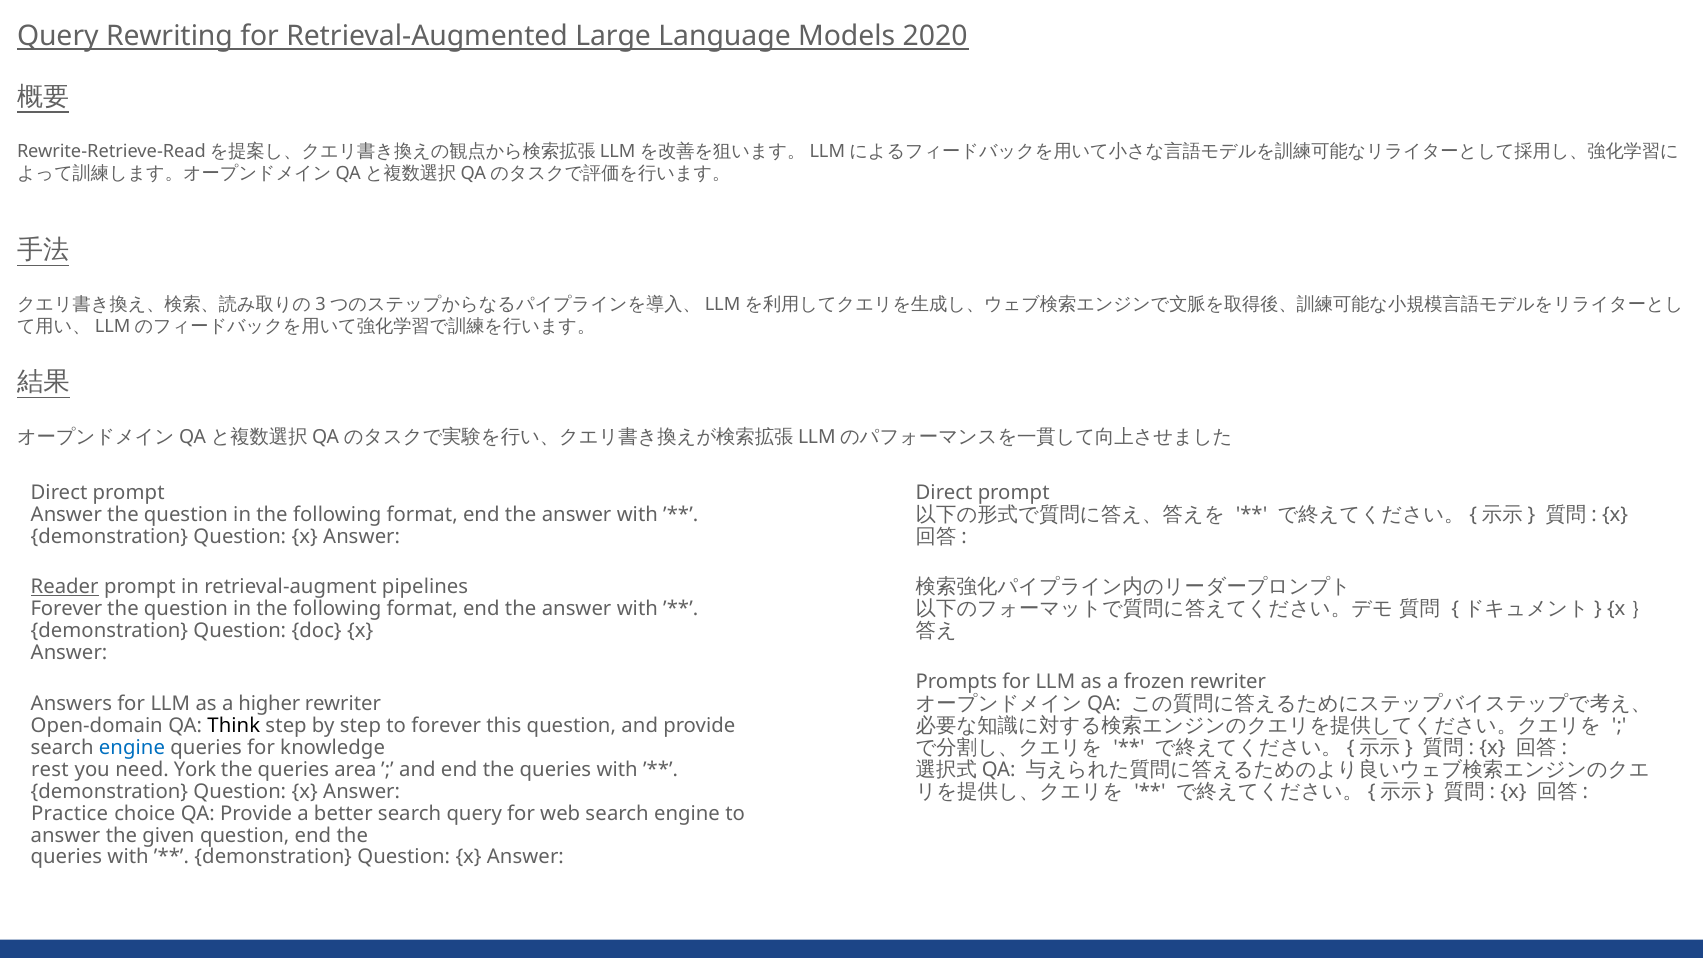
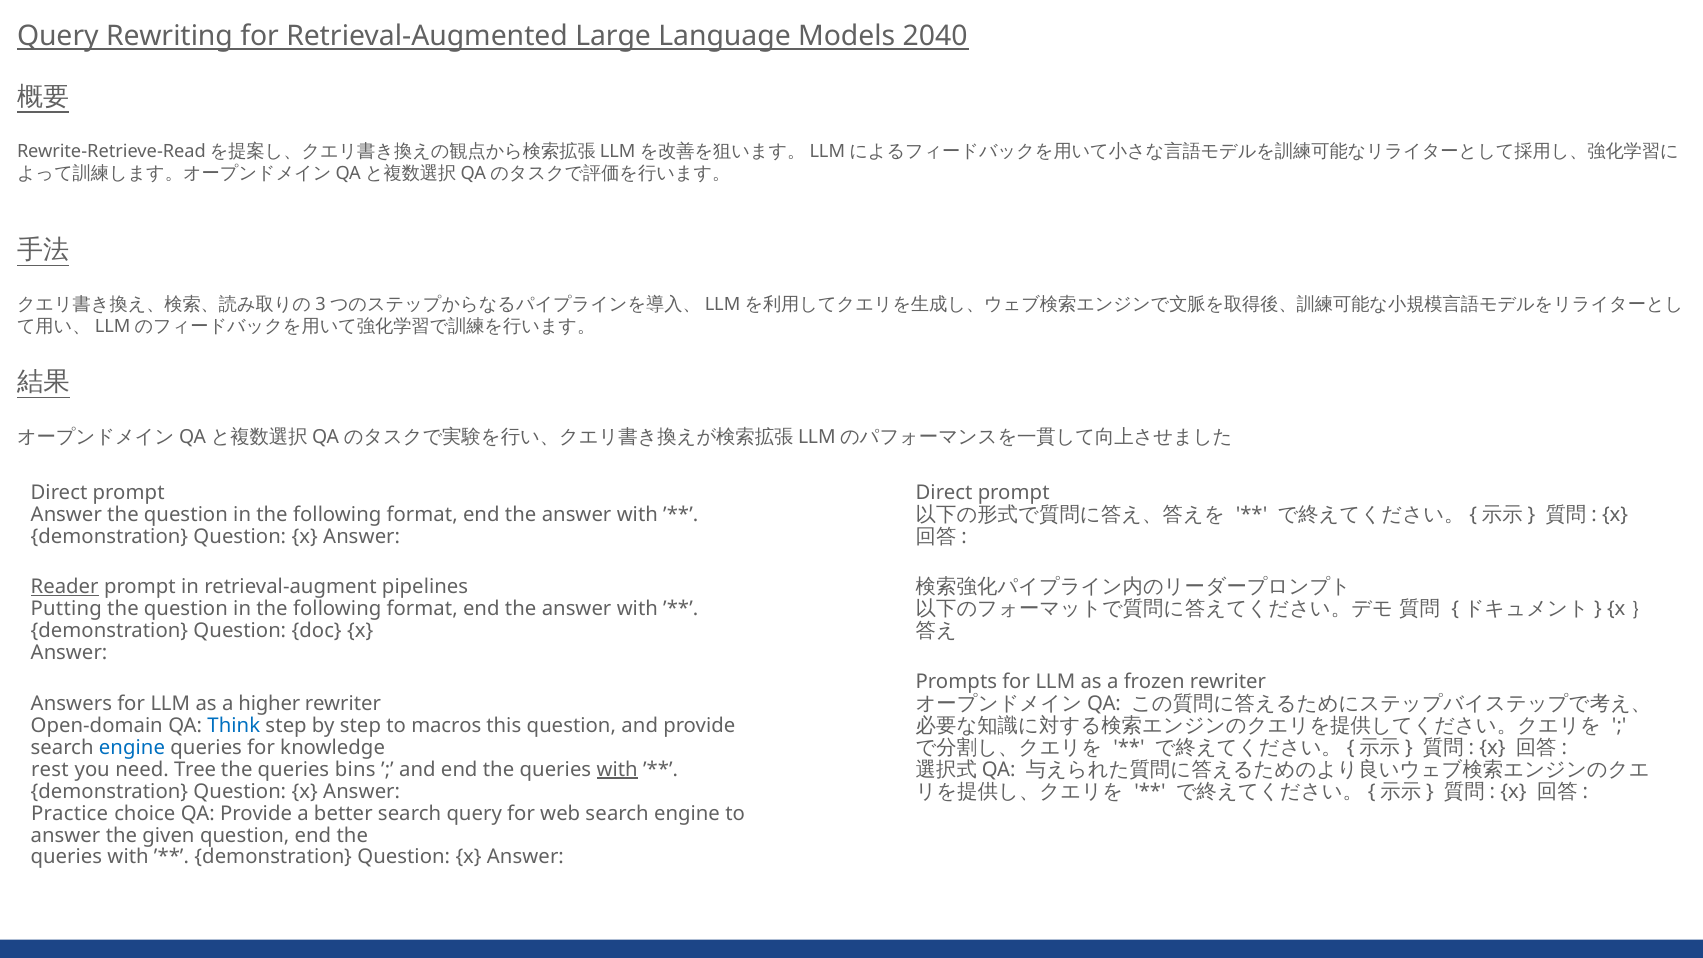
2020: 2020 -> 2040
Forever at (66, 609): Forever -> Putting
Think colour: black -> blue
to forever: forever -> macros
York: York -> Tree
area: area -> bins
with at (617, 769) underline: none -> present
